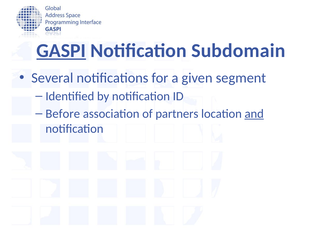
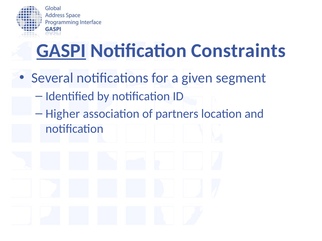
Subdomain: Subdomain -> Constraints
Before: Before -> Higher
and underline: present -> none
